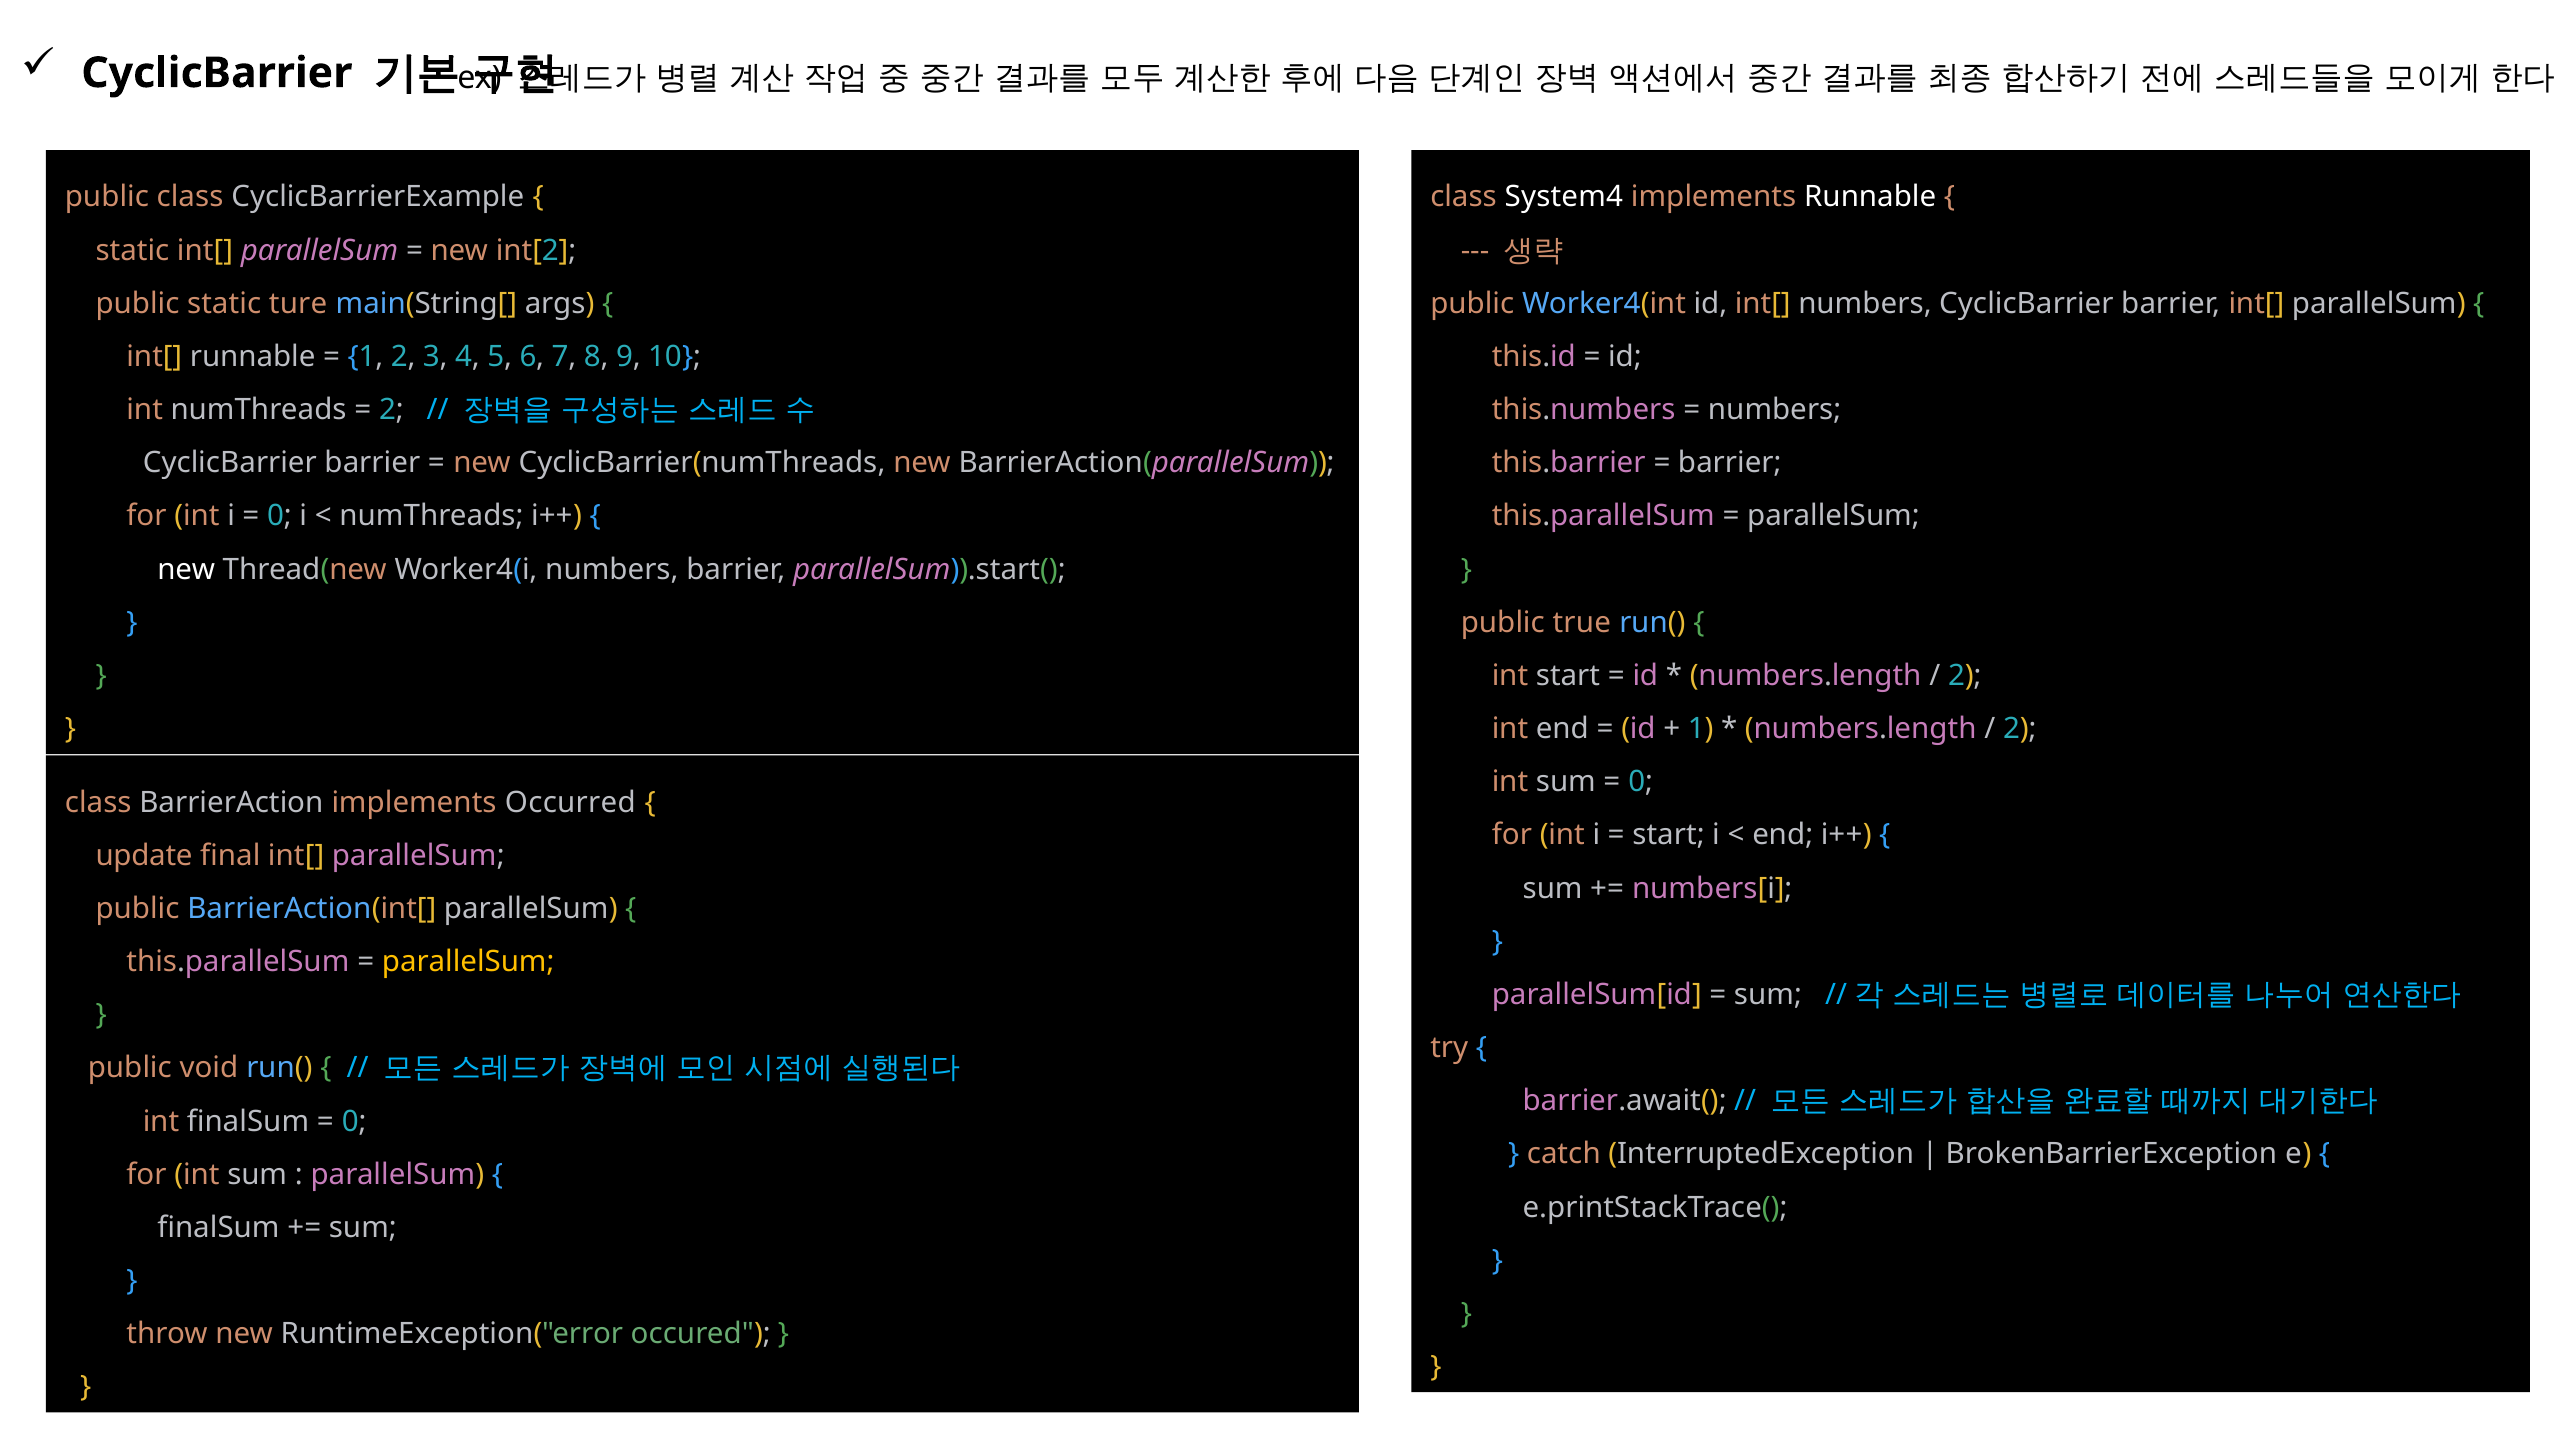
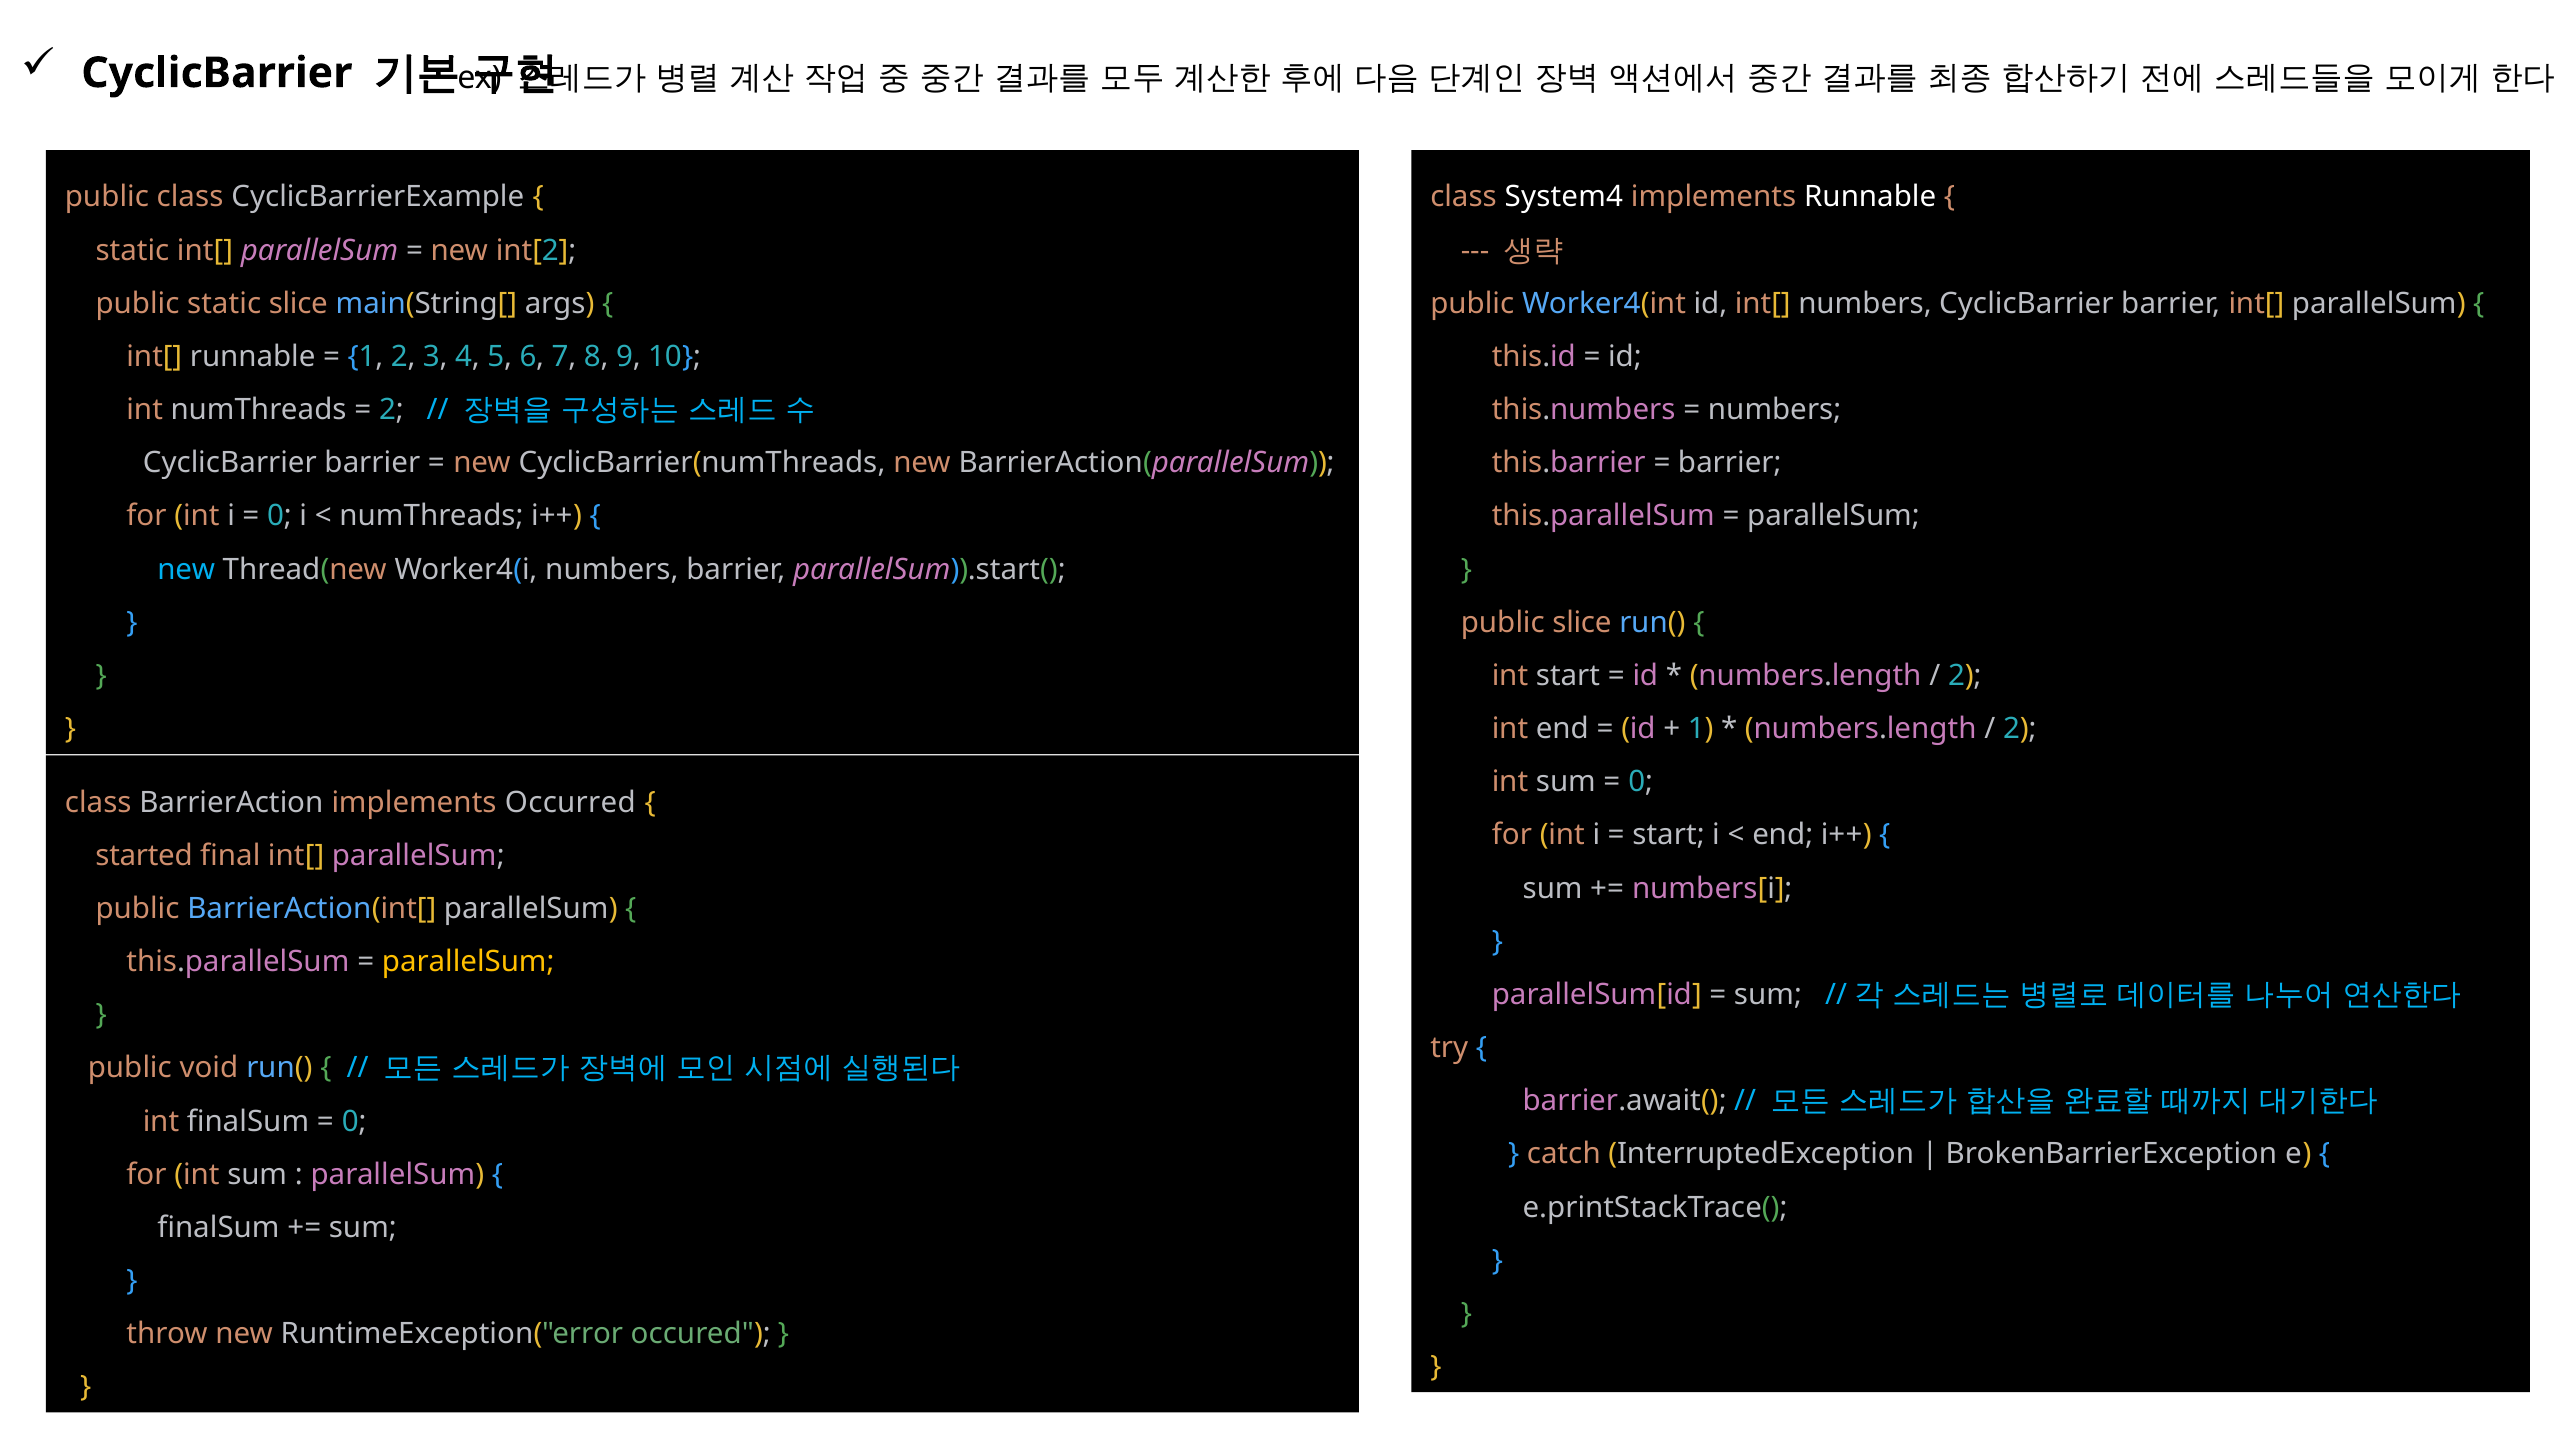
static ture: ture -> slice
new at (186, 569) colour: white -> light blue
public true: true -> slice
update: update -> started
